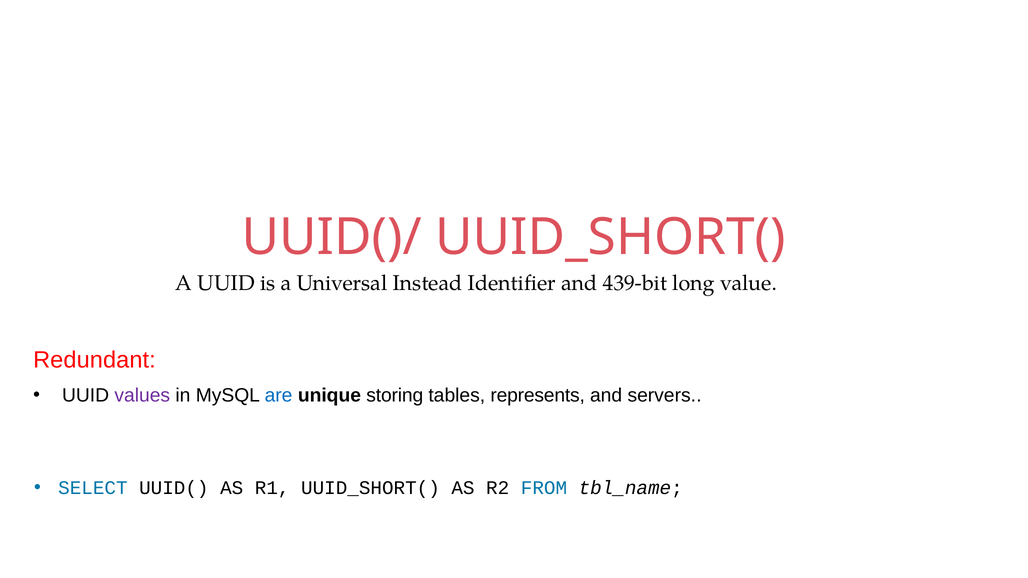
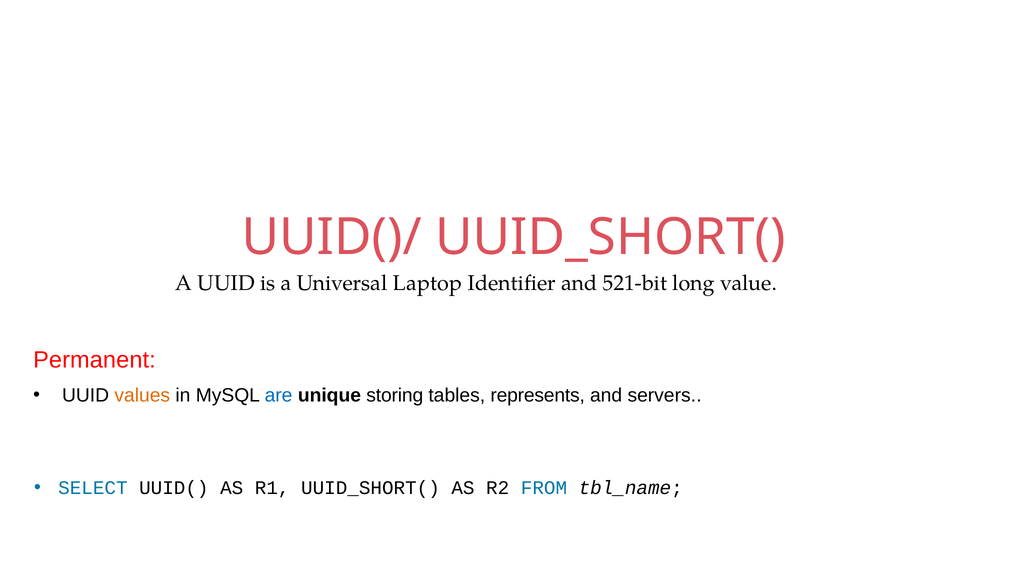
Instead: Instead -> Laptop
439-bit: 439-bit -> 521-bit
Redundant: Redundant -> Permanent
values colour: purple -> orange
